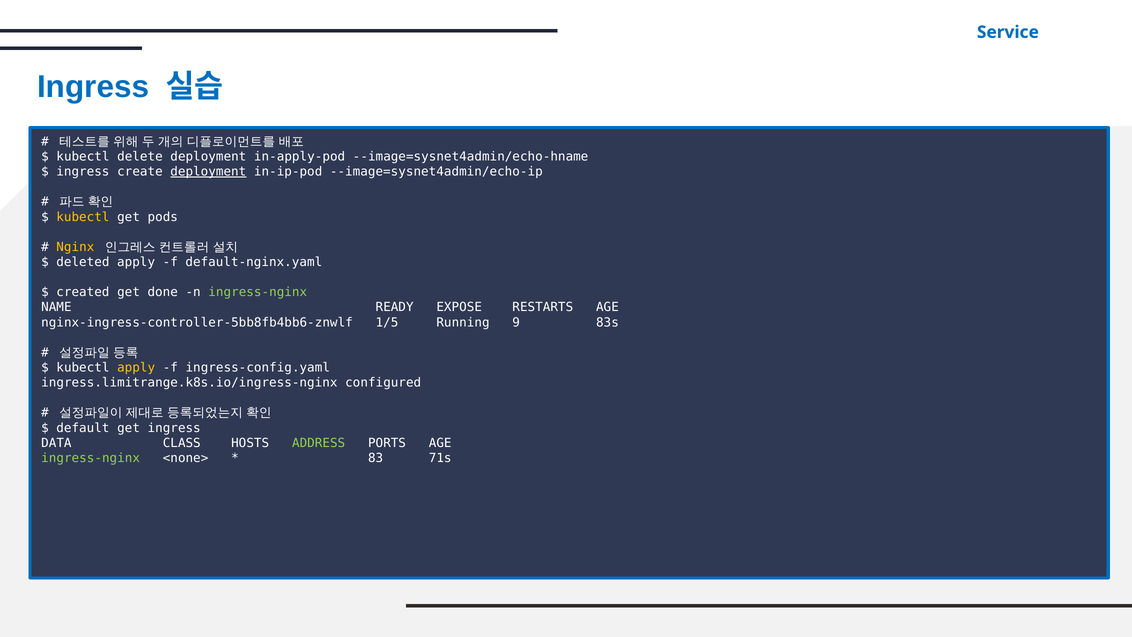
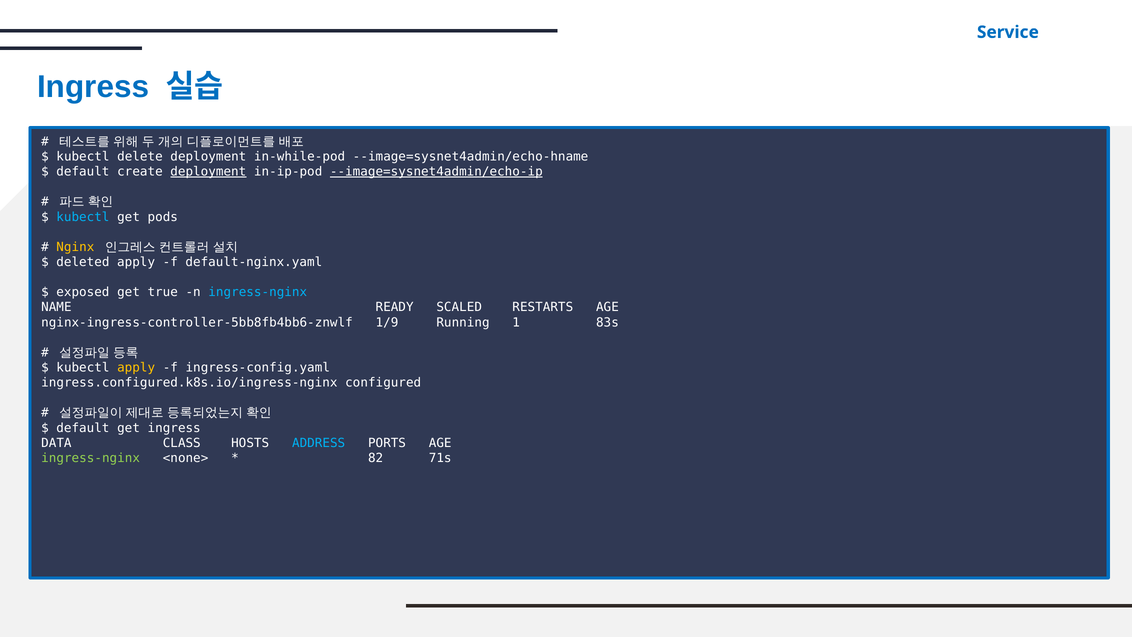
in-apply-pod: in-apply-pod -> in-while-pod
ingress at (83, 172): ingress -> default
--image=sysnet4admin/echo-ip underline: none -> present
kubectl at (83, 217) colour: yellow -> light blue
created: created -> exposed
done: done -> true
ingress-nginx at (258, 292) colour: light green -> light blue
EXPOSE: EXPOSE -> SCALED
1/5: 1/5 -> 1/9
9: 9 -> 1
ingress.limitrange.k8s.io/ingress-nginx: ingress.limitrange.k8s.io/ingress-nginx -> ingress.configured.k8s.io/ingress-nginx
ADDRESS colour: light green -> light blue
83: 83 -> 82
